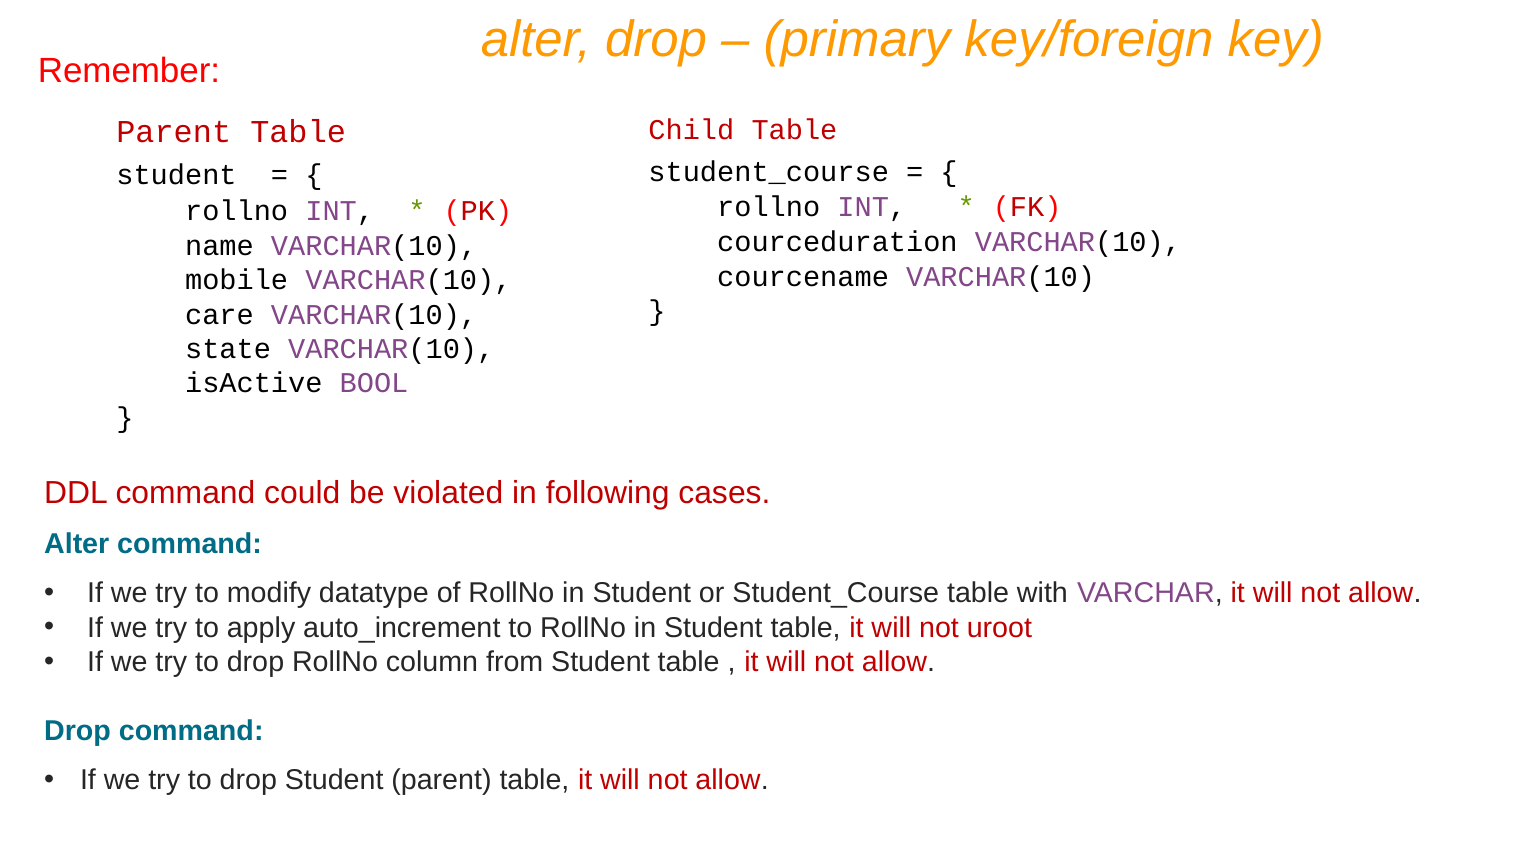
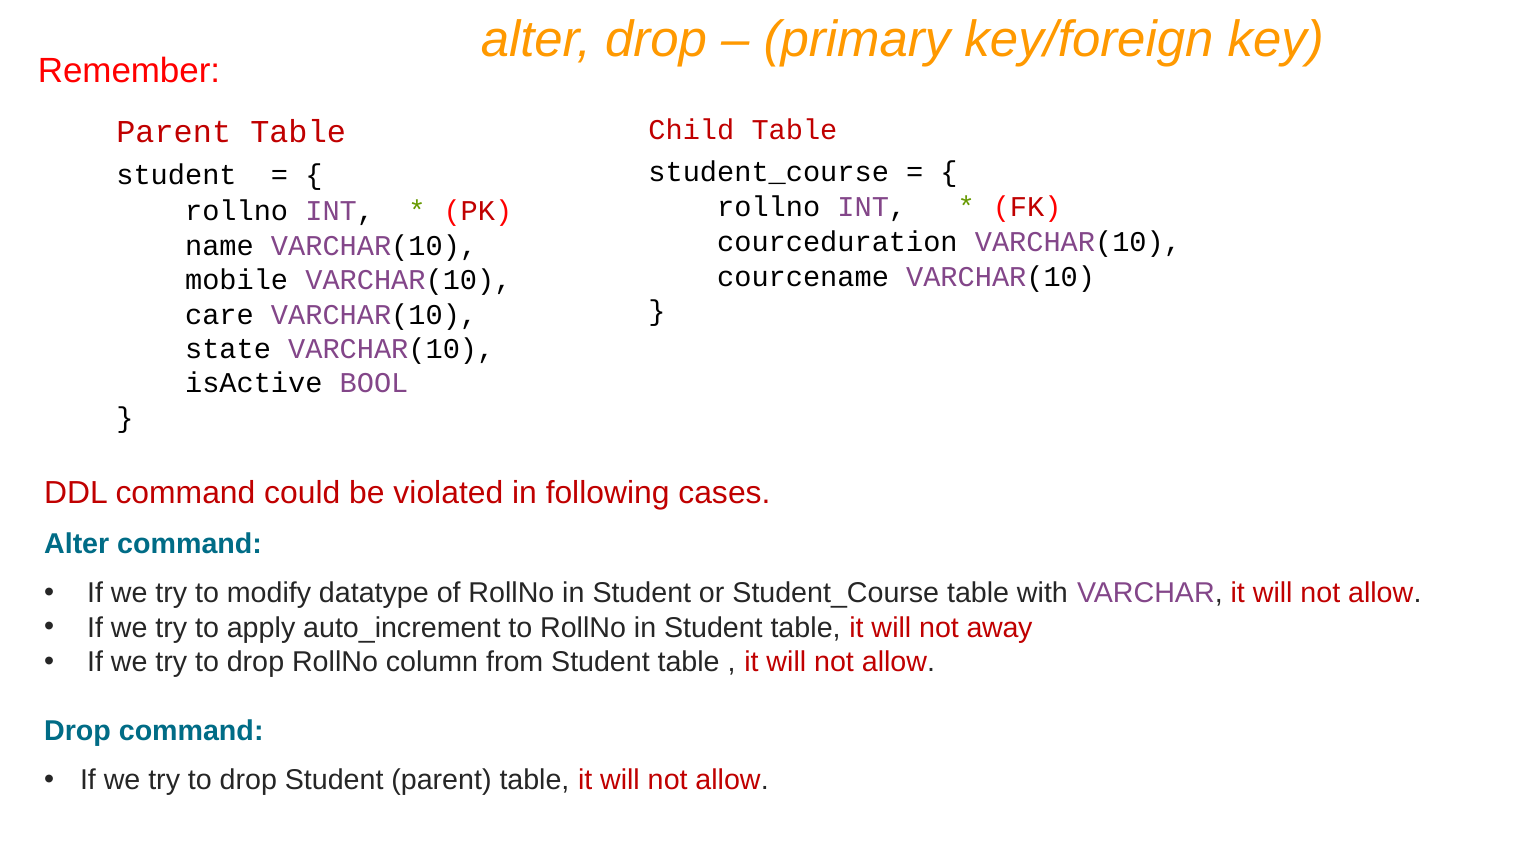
uroot: uroot -> away
